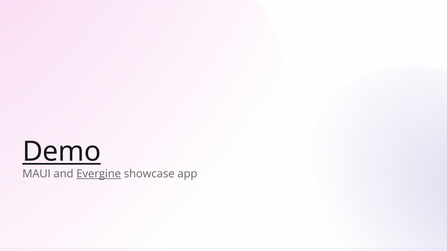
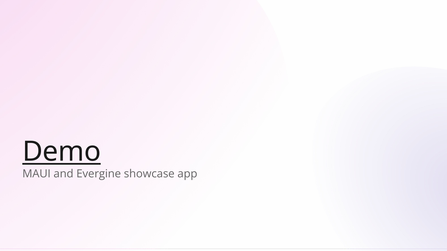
Evergine underline: present -> none
